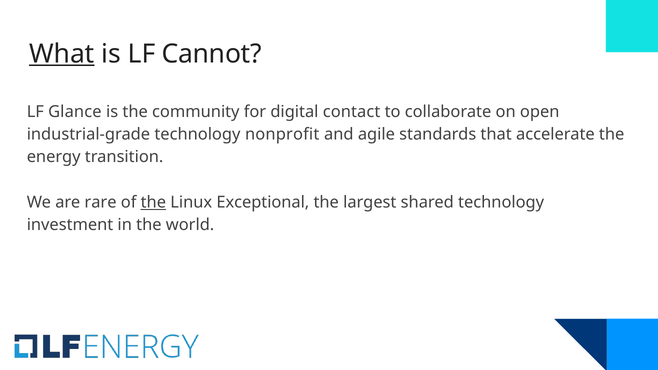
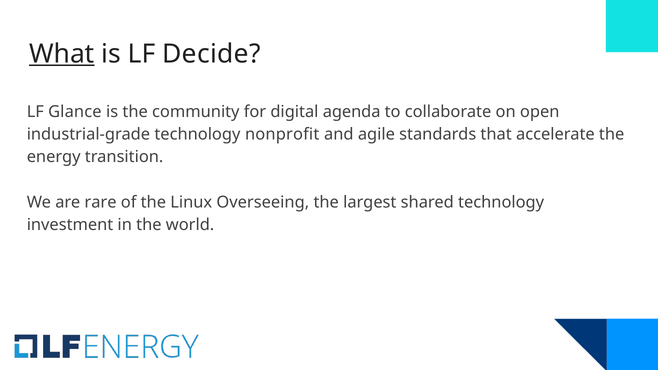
Cannot: Cannot -> Decide
contact: contact -> agenda
the at (153, 202) underline: present -> none
Exceptional: Exceptional -> Overseeing
